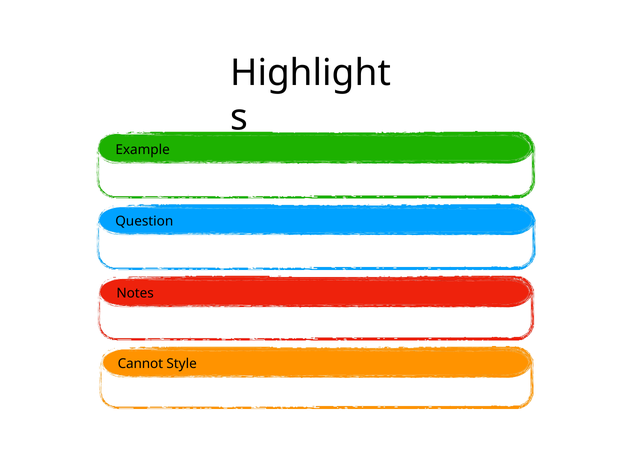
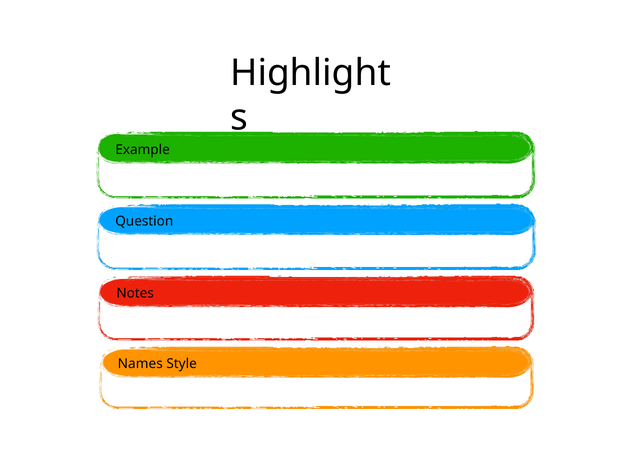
Cannot: Cannot -> Names
